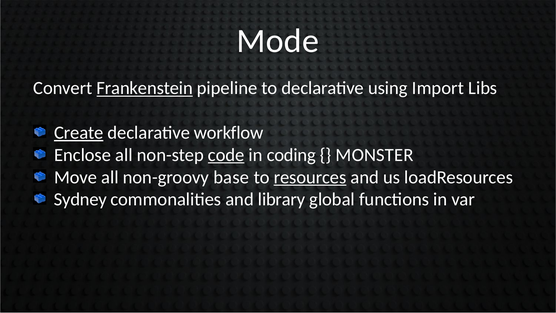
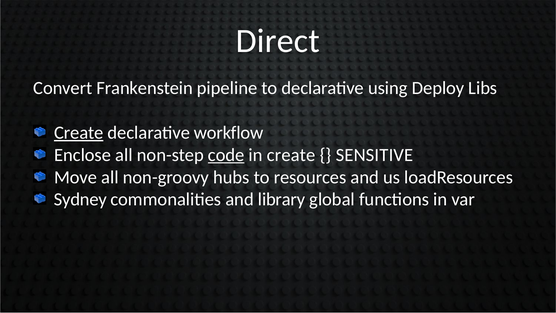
Mode: Mode -> Direct
Frankenstein underline: present -> none
Import: Import -> Deploy
in coding: coding -> create
MONSTER: MONSTER -> SENSITIVE
base: base -> hubs
resources underline: present -> none
